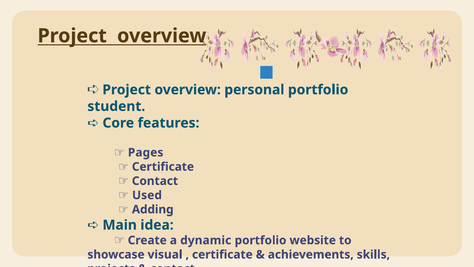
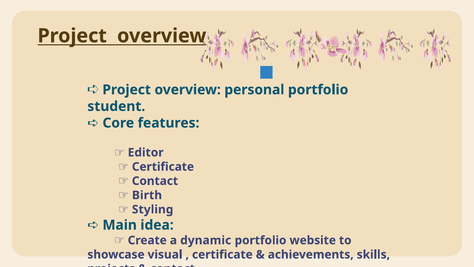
Pages: Pages -> Editor
Used: Used -> Birth
Adding: Adding -> Styling
